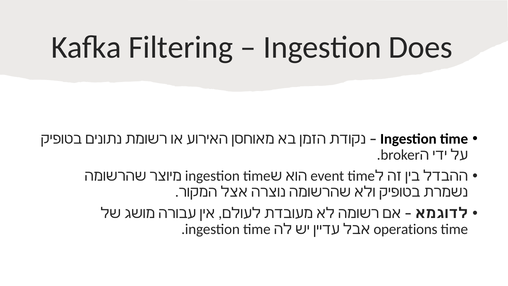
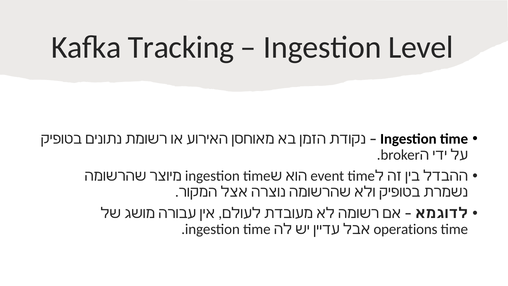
Filtering: Filtering -> Tracking
Does: Does -> Level
